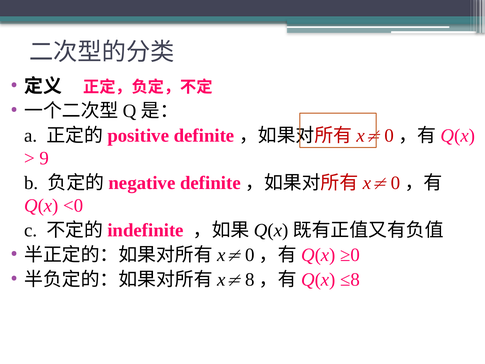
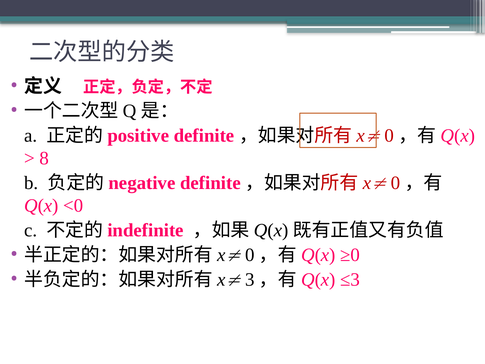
9: 9 -> 8
8: 8 -> 3
≤8: ≤8 -> ≤3
